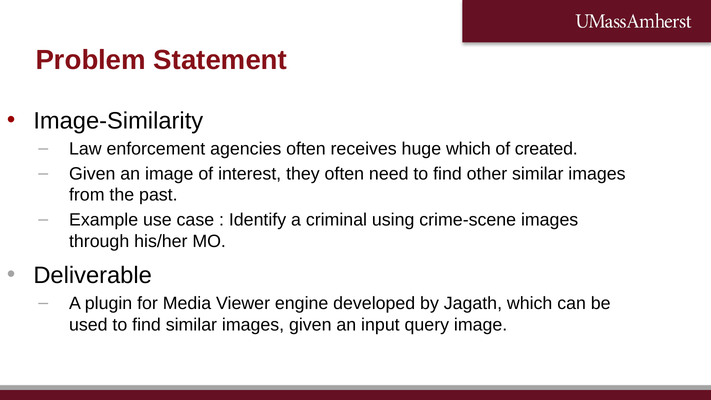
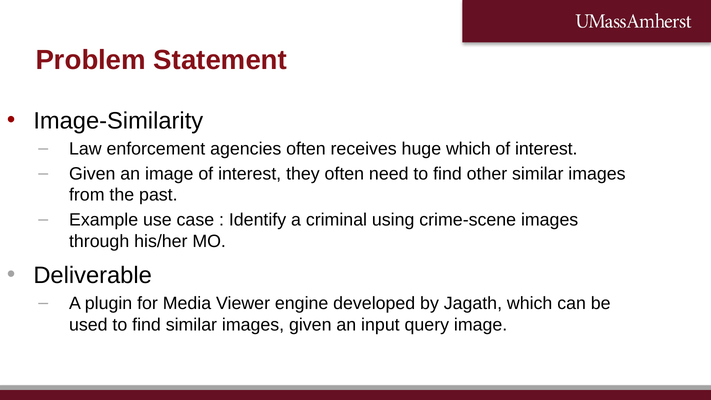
created at (546, 149): created -> interest
